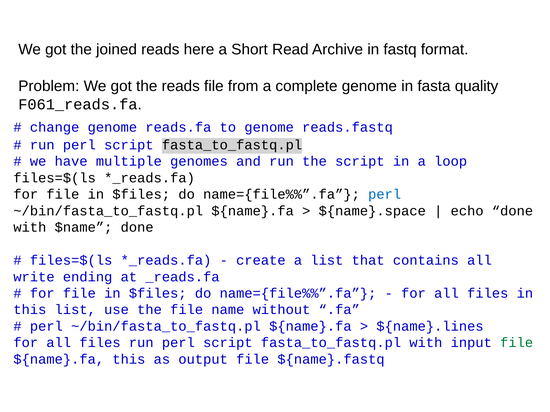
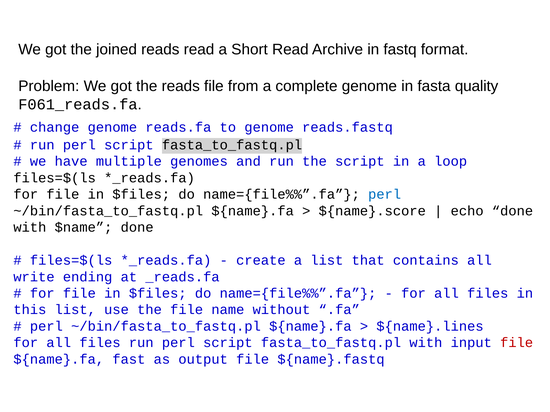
reads here: here -> read
${name}.space: ${name}.space -> ${name}.score
file at (517, 343) colour: green -> red
${name}.fa this: this -> fast
